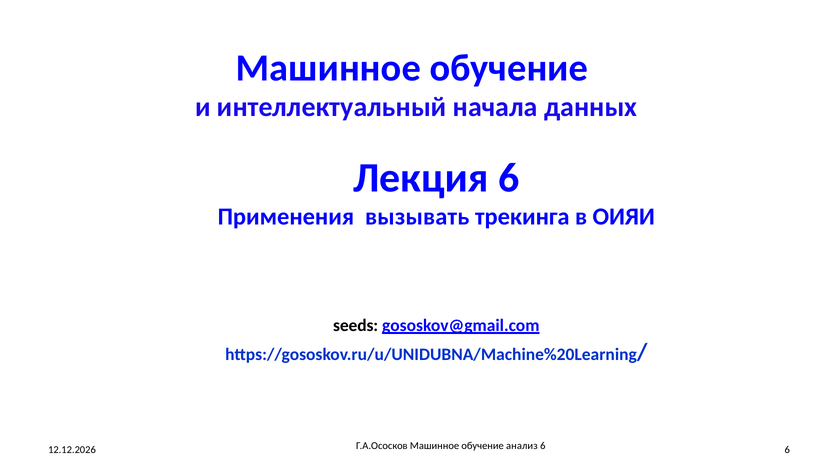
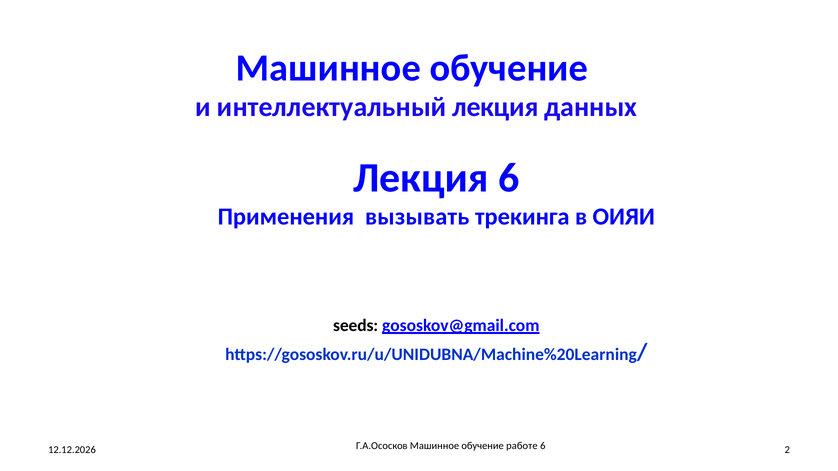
интеллектуальный начала: начала -> лекция
анализ: анализ -> работе
6 6: 6 -> 2
